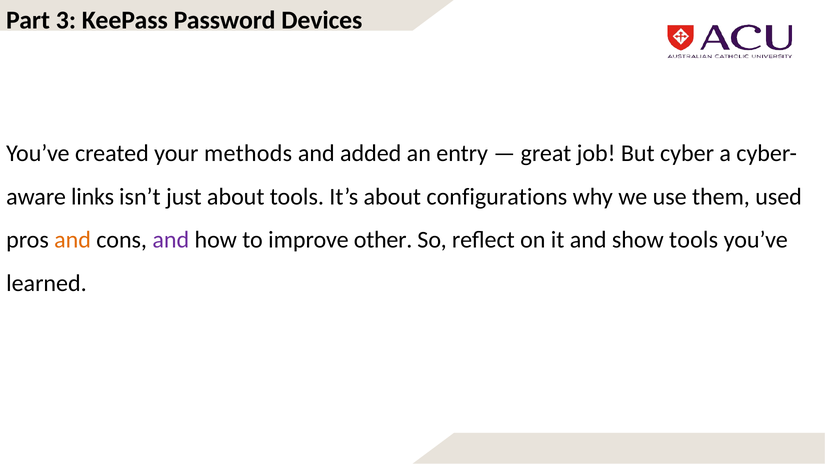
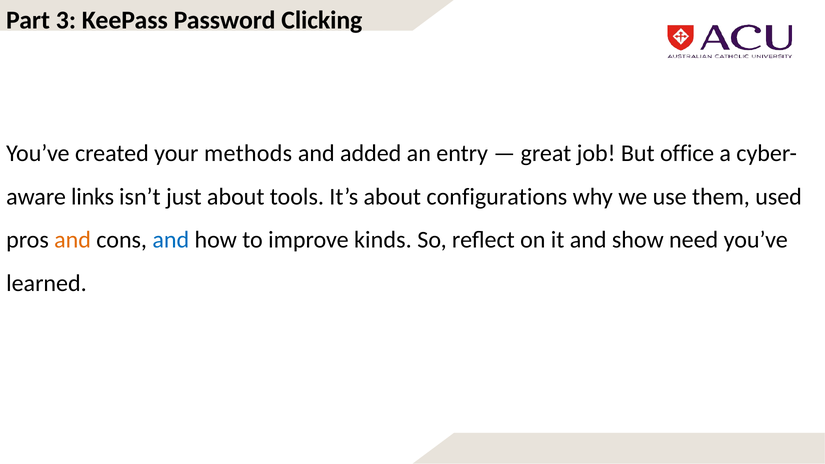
Devices: Devices -> Clicking
cyber: cyber -> office
and at (171, 240) colour: purple -> blue
other: other -> kinds
show tools: tools -> need
